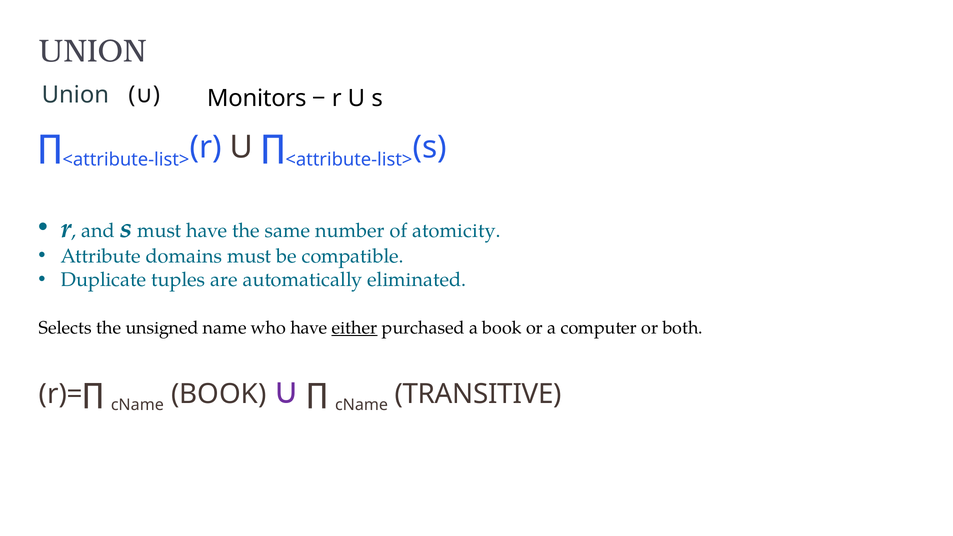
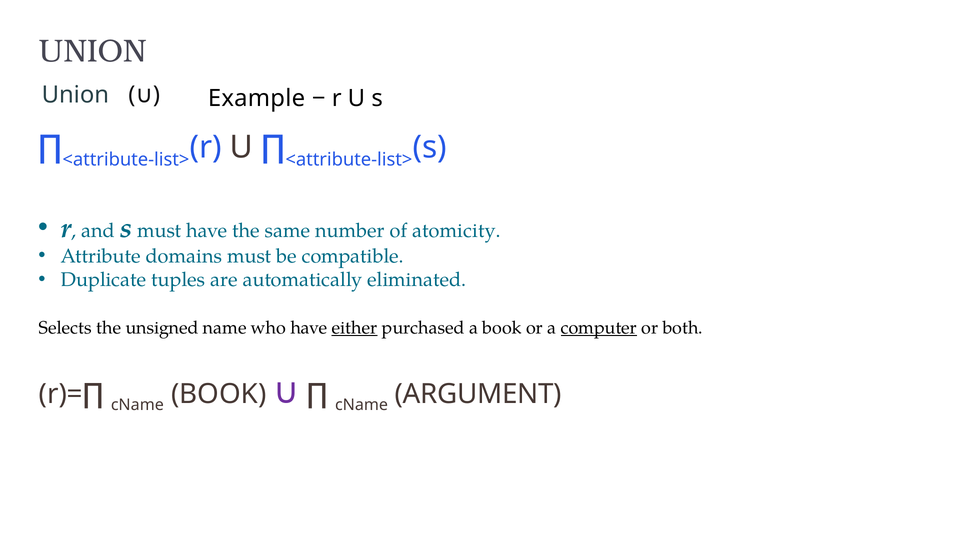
Monitors: Monitors -> Example
computer underline: none -> present
TRANSITIVE: TRANSITIVE -> ARGUMENT
